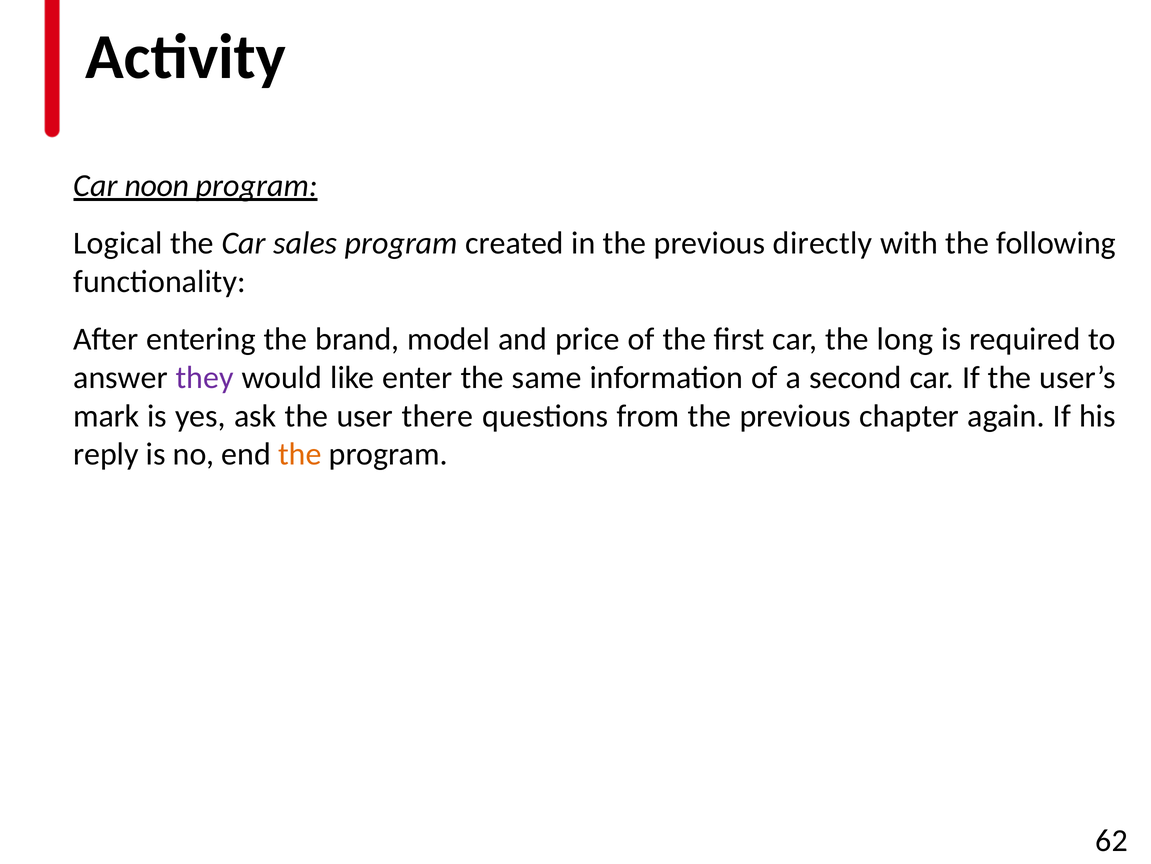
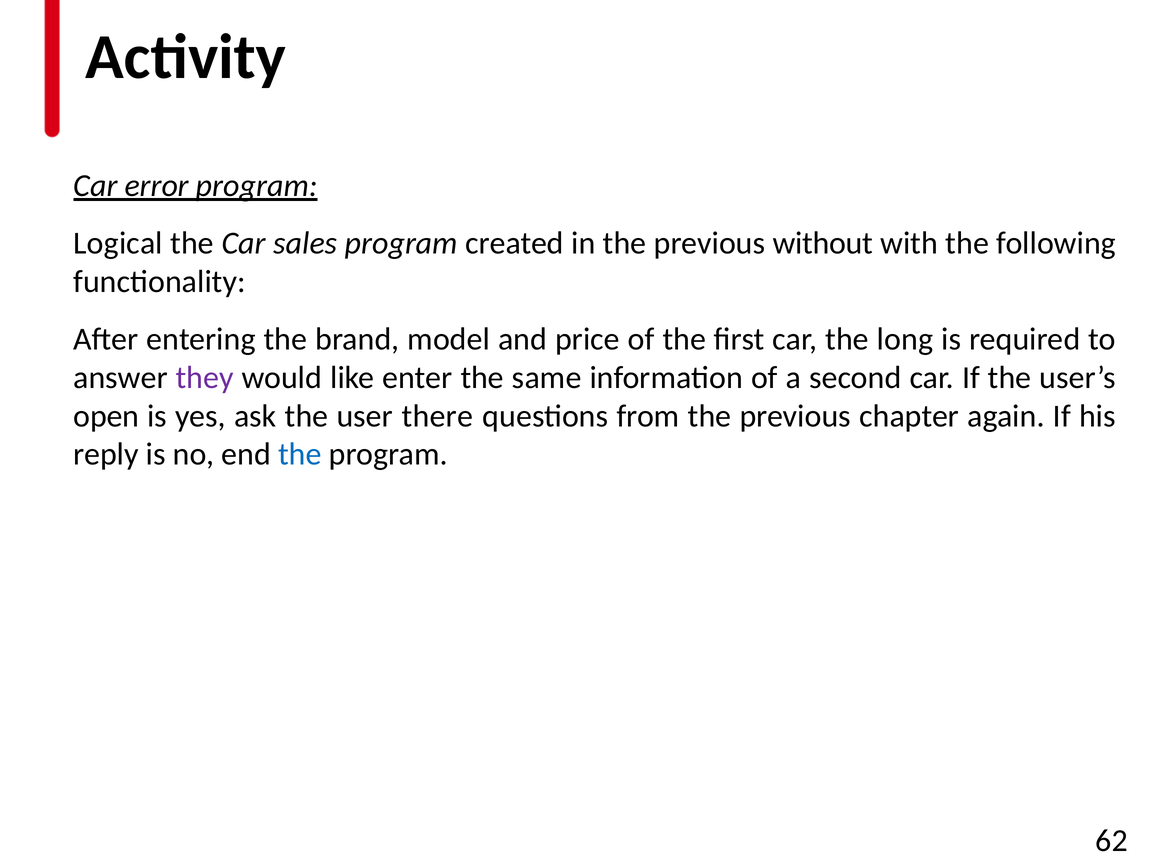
noon: noon -> error
directly: directly -> without
mark: mark -> open
the at (300, 454) colour: orange -> blue
